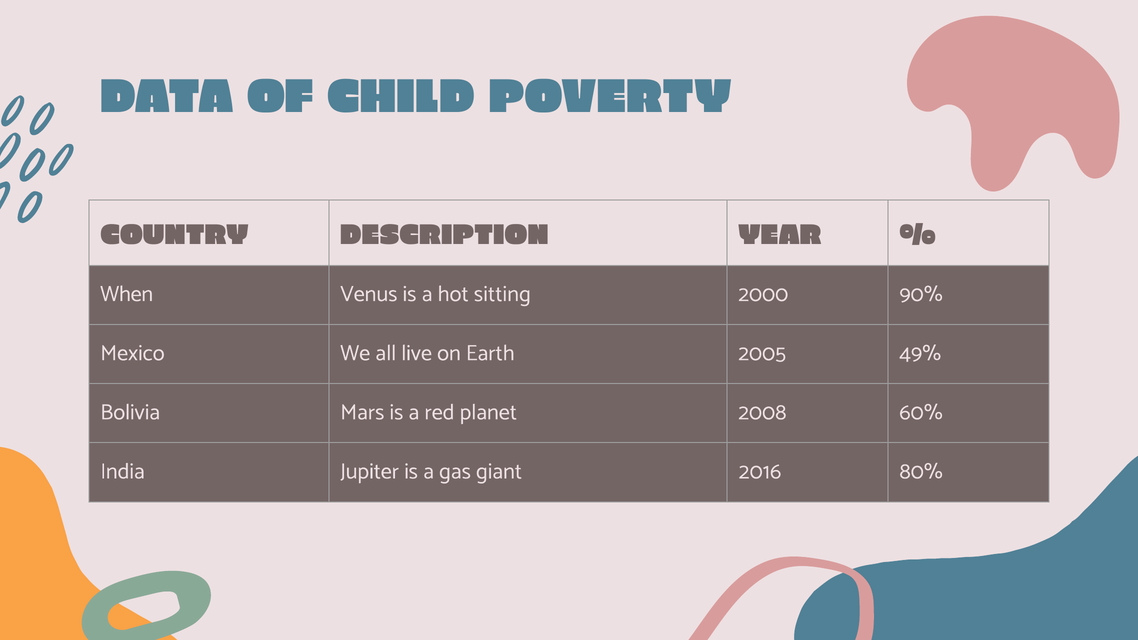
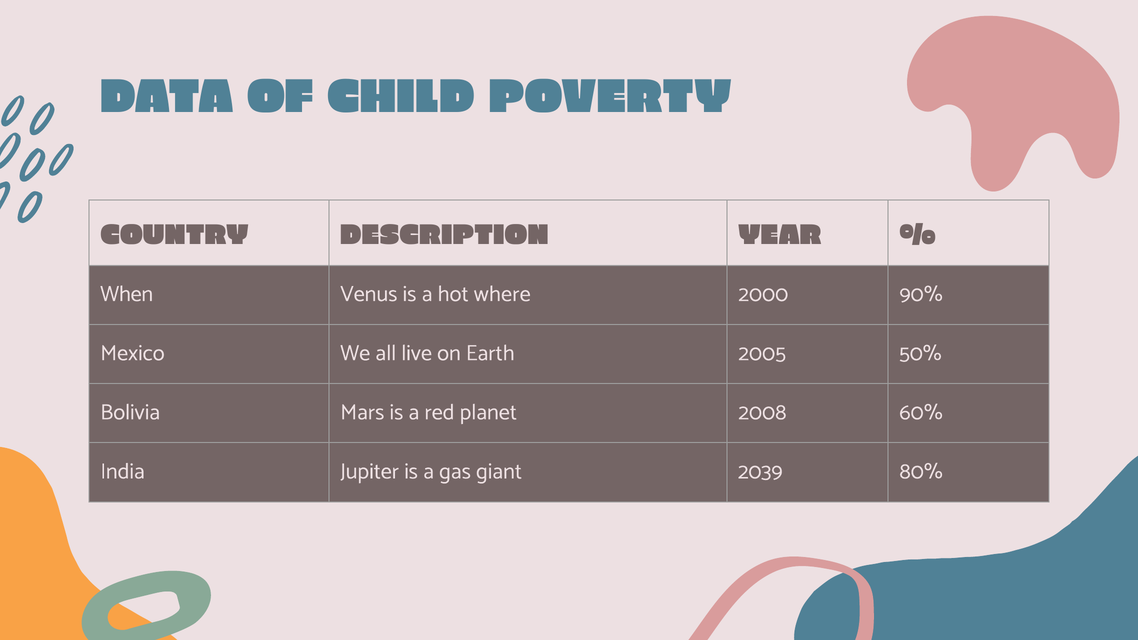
sitting: sitting -> where
49%: 49% -> 50%
2016: 2016 -> 2039
